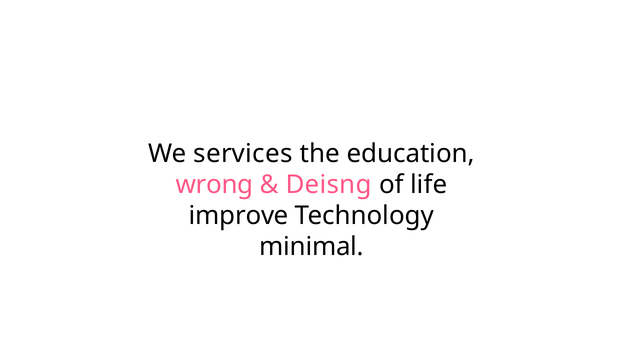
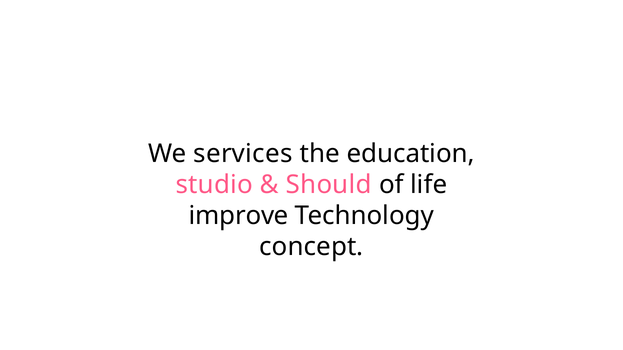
wrong: wrong -> studio
Deisng: Deisng -> Should
minimal: minimal -> concept
